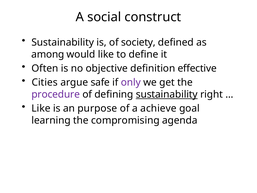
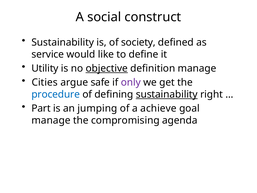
among: among -> service
Often: Often -> Utility
objective underline: none -> present
definition effective: effective -> manage
procedure colour: purple -> blue
Like at (41, 108): Like -> Part
purpose: purpose -> jumping
learning at (51, 120): learning -> manage
